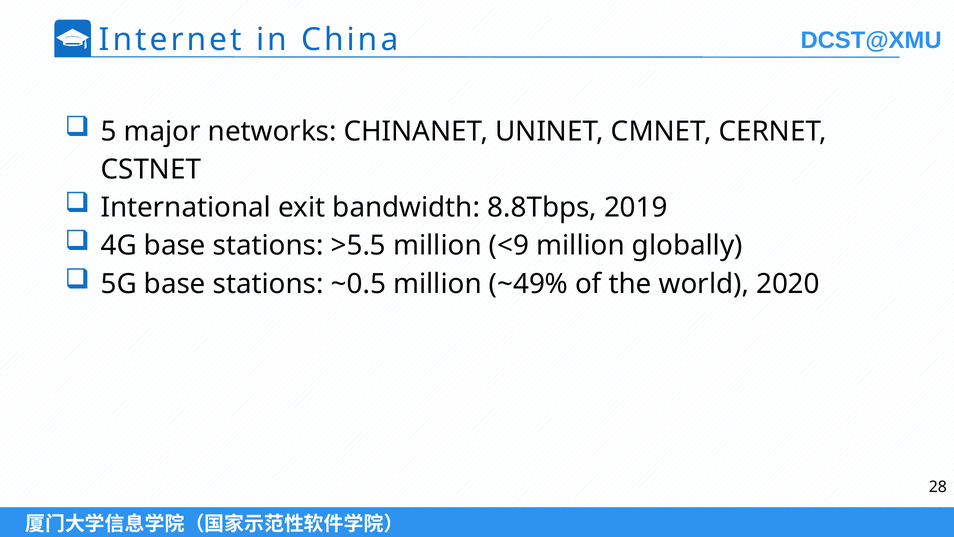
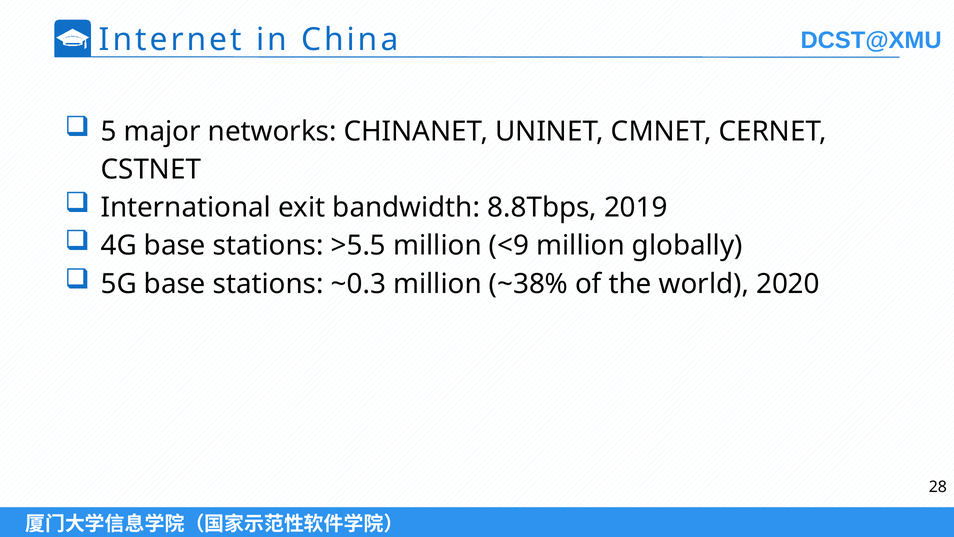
~0.5: ~0.5 -> ~0.3
~49%: ~49% -> ~38%
